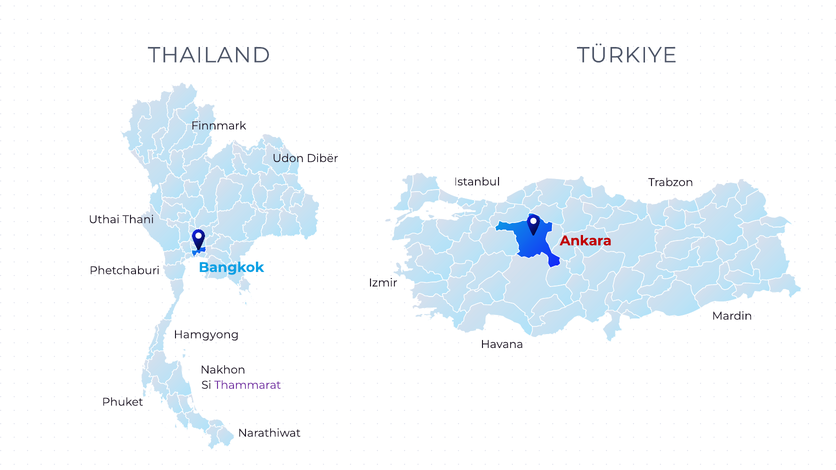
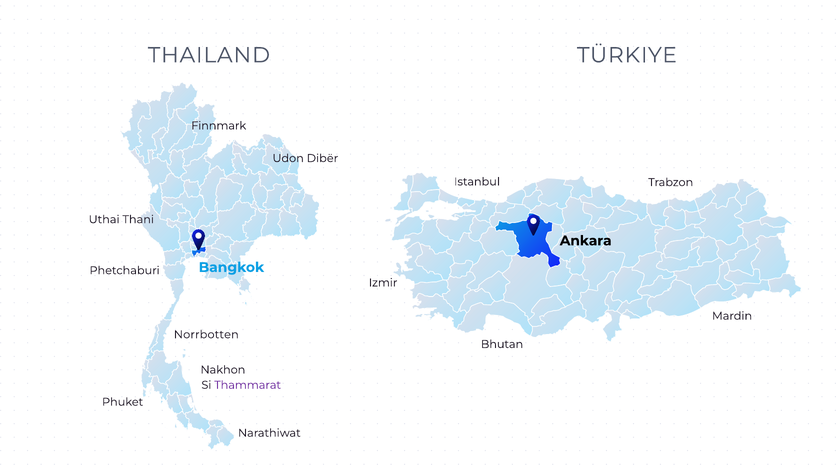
Ankara colour: red -> black
Hamgyong: Hamgyong -> Norrbotten
Havana: Havana -> Bhutan
